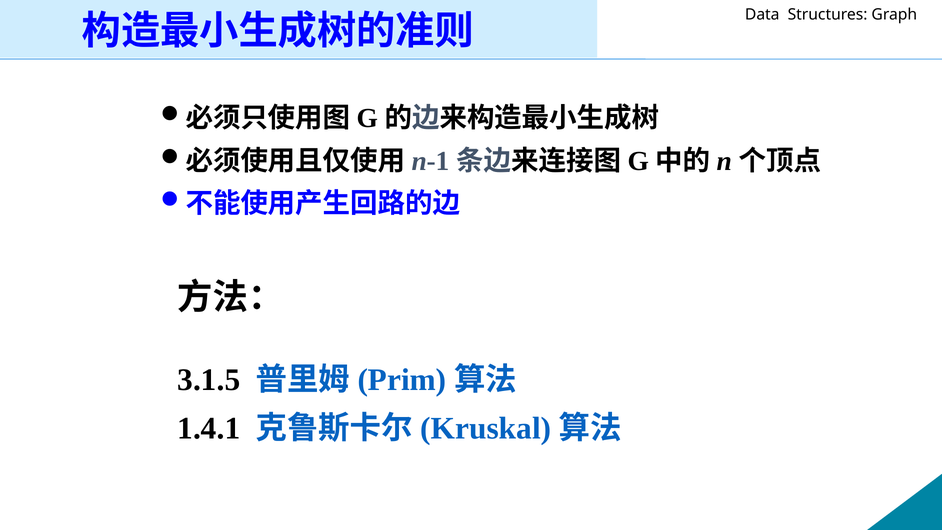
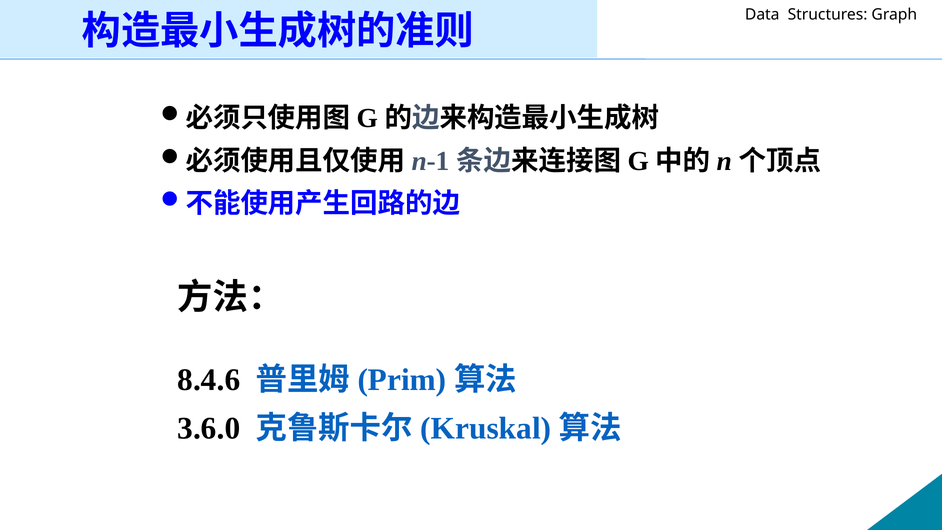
3.1.5: 3.1.5 -> 8.4.6
1.4.1: 1.4.1 -> 3.6.0
